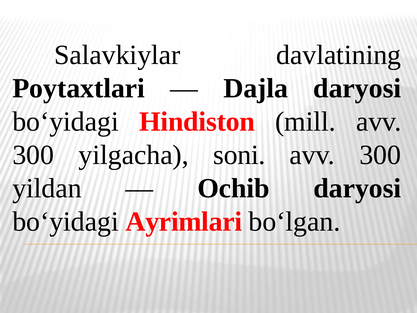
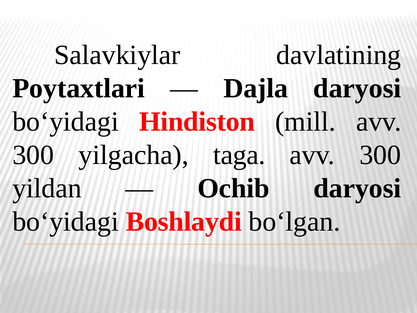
soni: soni -> taga
Ayrimlari: Ayrimlari -> Boshlaydi
